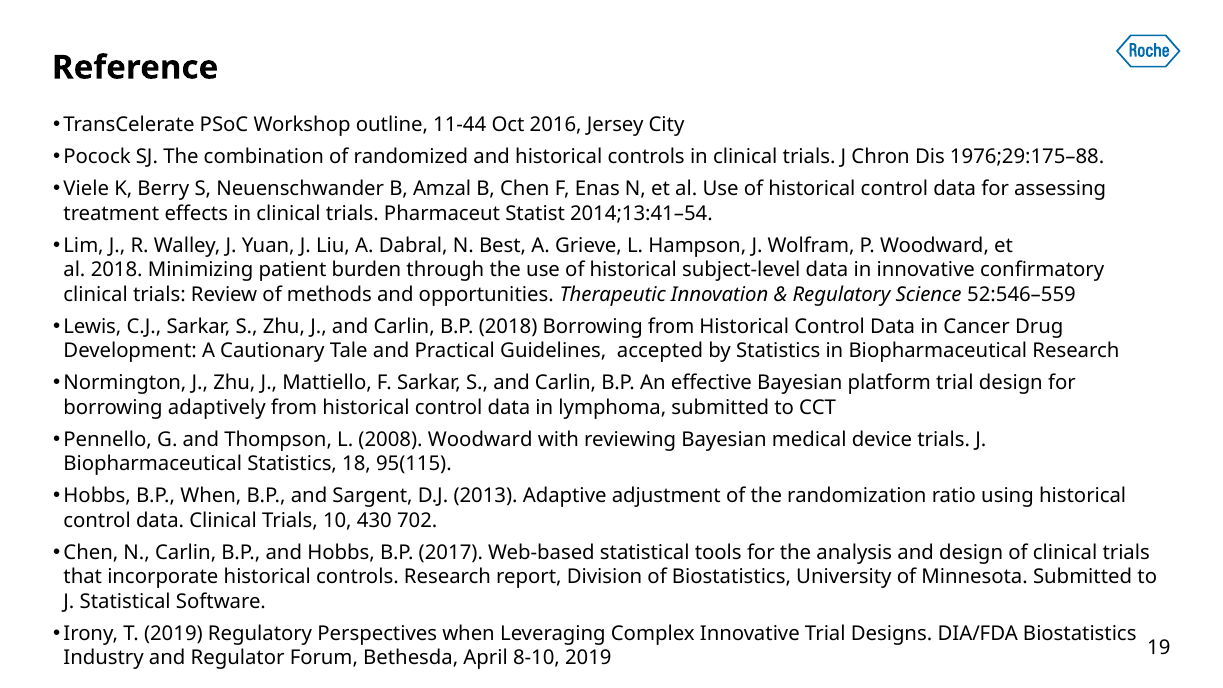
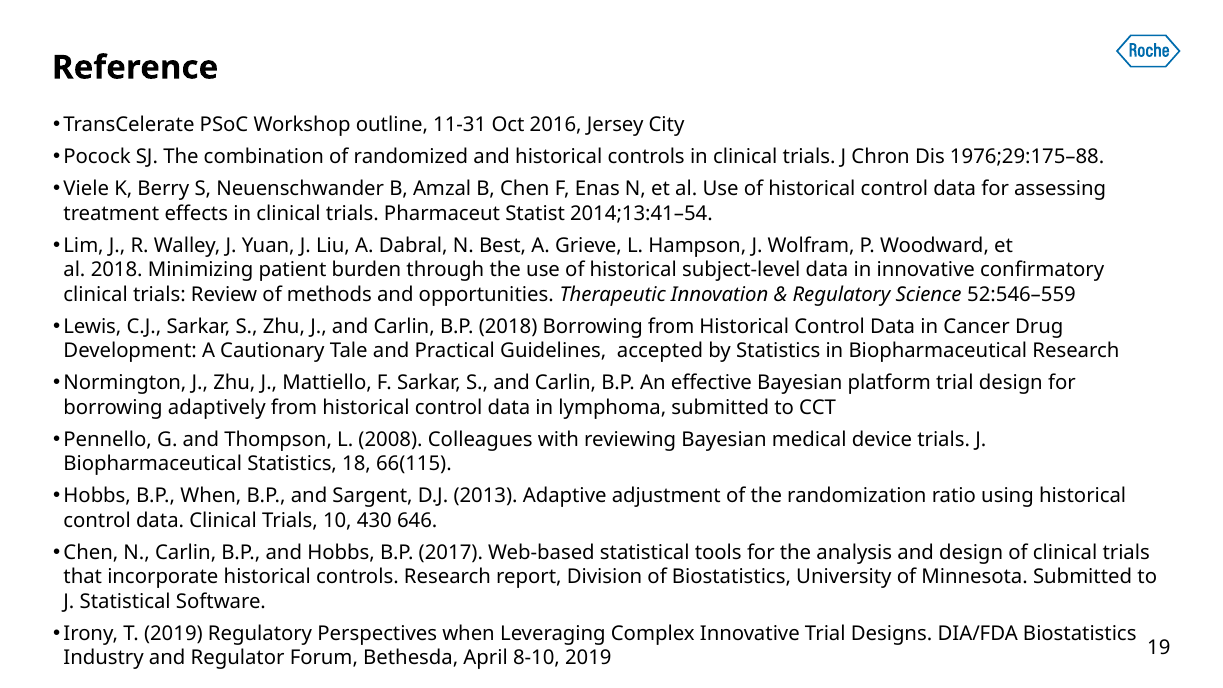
11-44: 11-44 -> 11-31
2008 Woodward: Woodward -> Colleagues
95(115: 95(115 -> 66(115
702: 702 -> 646
